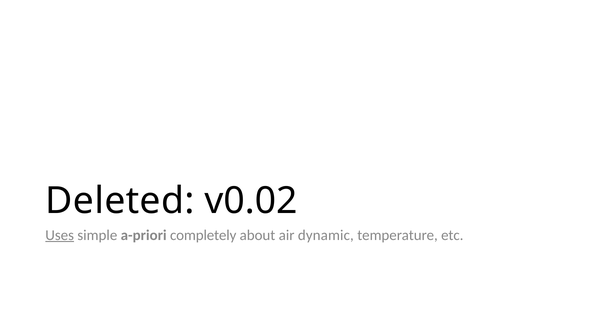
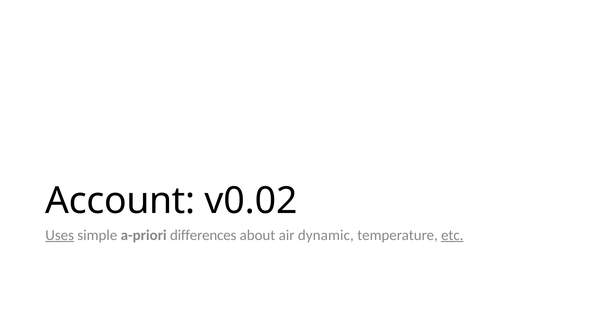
Deleted: Deleted -> Account
completely: completely -> differences
etc underline: none -> present
